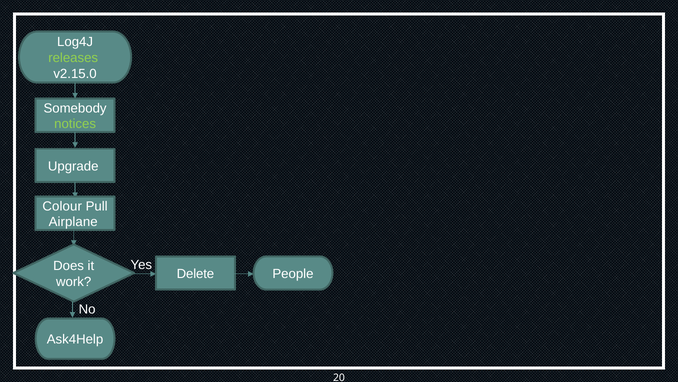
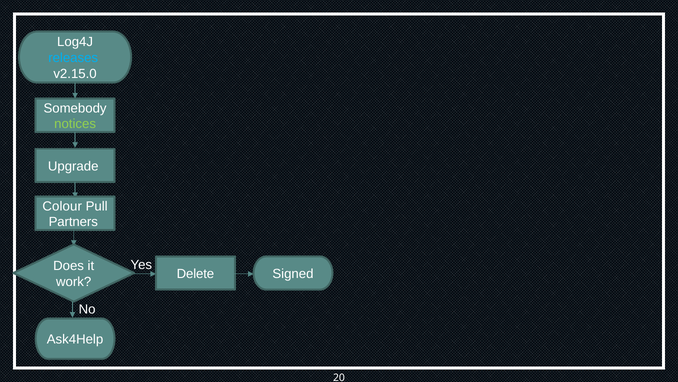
releases colour: light green -> light blue
Airplane: Airplane -> Partners
People: People -> Signed
